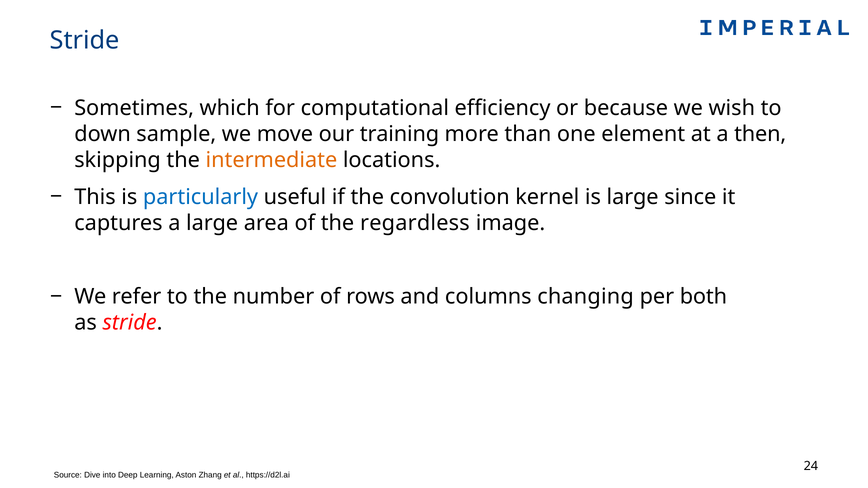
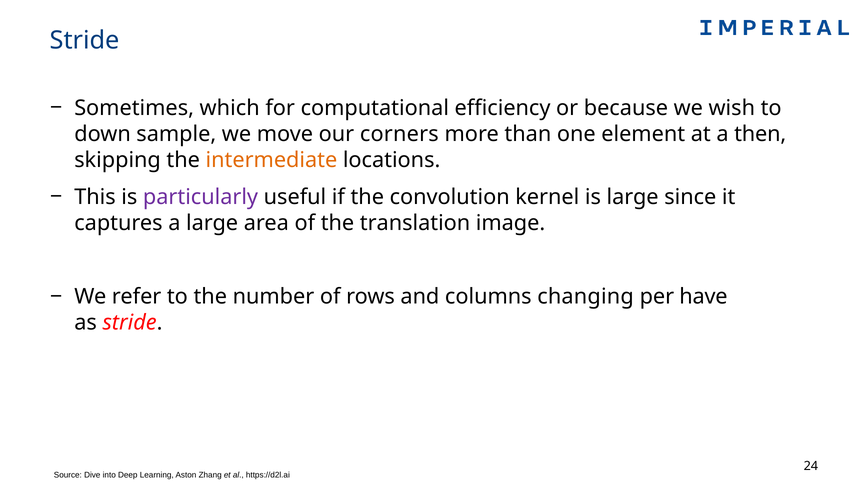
training: training -> corners
particularly colour: blue -> purple
regardless: regardless -> translation
both: both -> have
